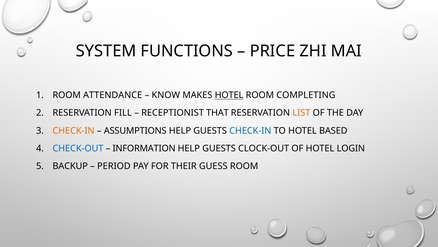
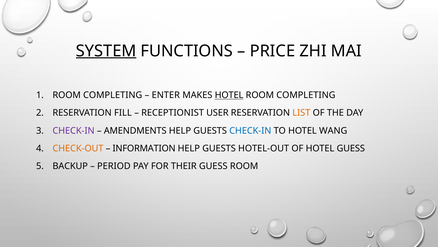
SYSTEM underline: none -> present
ATTENDANCE at (113, 95): ATTENDANCE -> COMPLETING
KNOW: KNOW -> ENTER
THAT: THAT -> USER
CHECK-IN at (74, 130) colour: orange -> purple
ASSUMPTIONS: ASSUMPTIONS -> AMENDMENTS
BASED: BASED -> WANG
CHECK-OUT colour: blue -> orange
CLOCK-OUT: CLOCK-OUT -> HOTEL-OUT
HOTEL LOGIN: LOGIN -> GUESS
